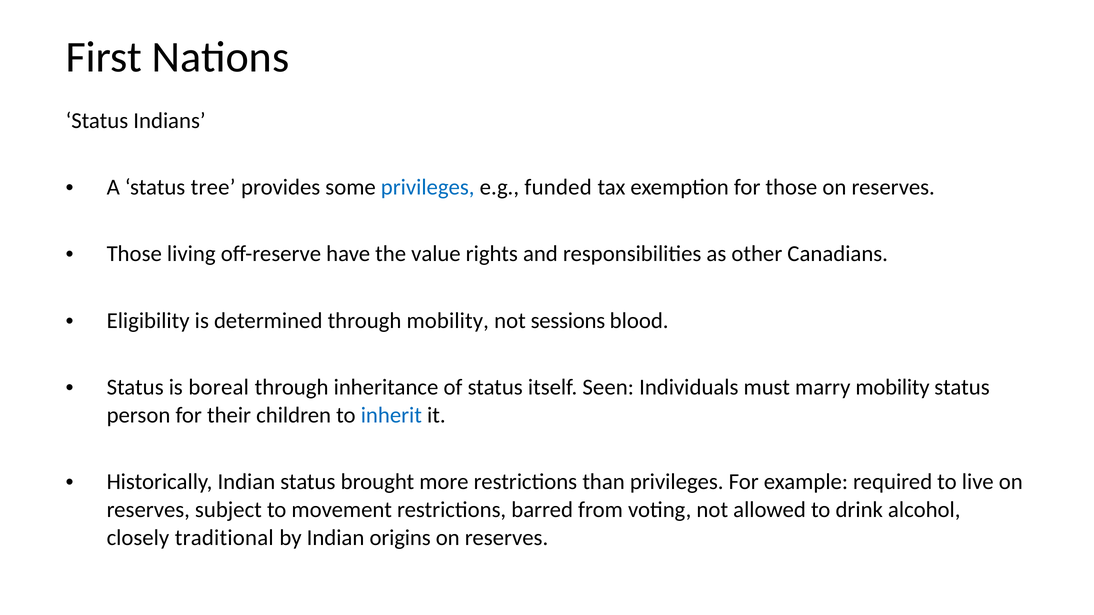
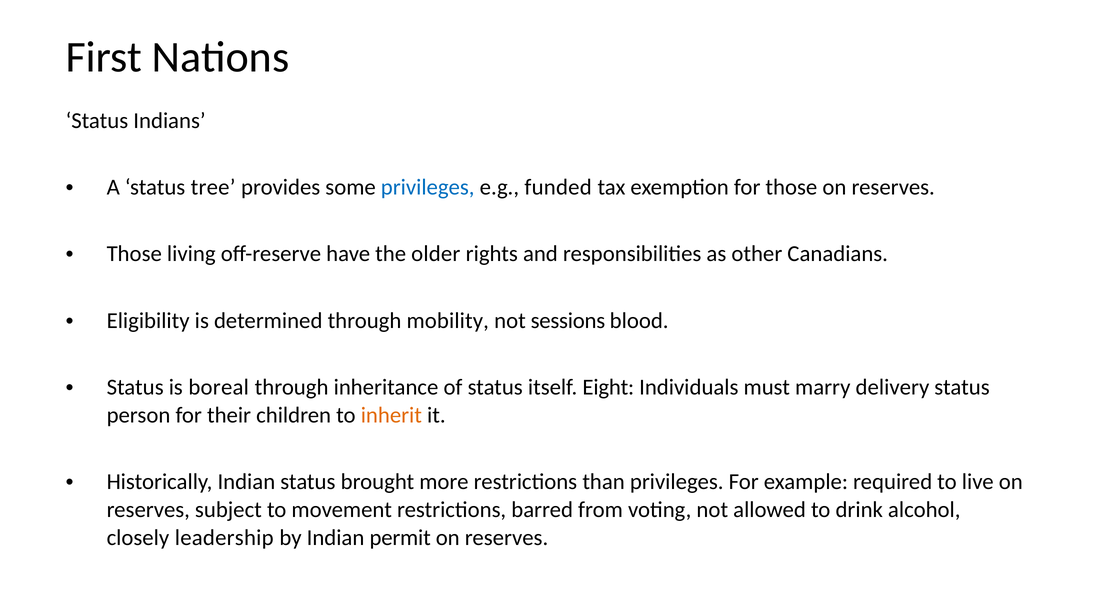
value: value -> older
Seen: Seen -> Eight
marry mobility: mobility -> delivery
inherit colour: blue -> orange
traditional: traditional -> leadership
origins: origins -> permit
